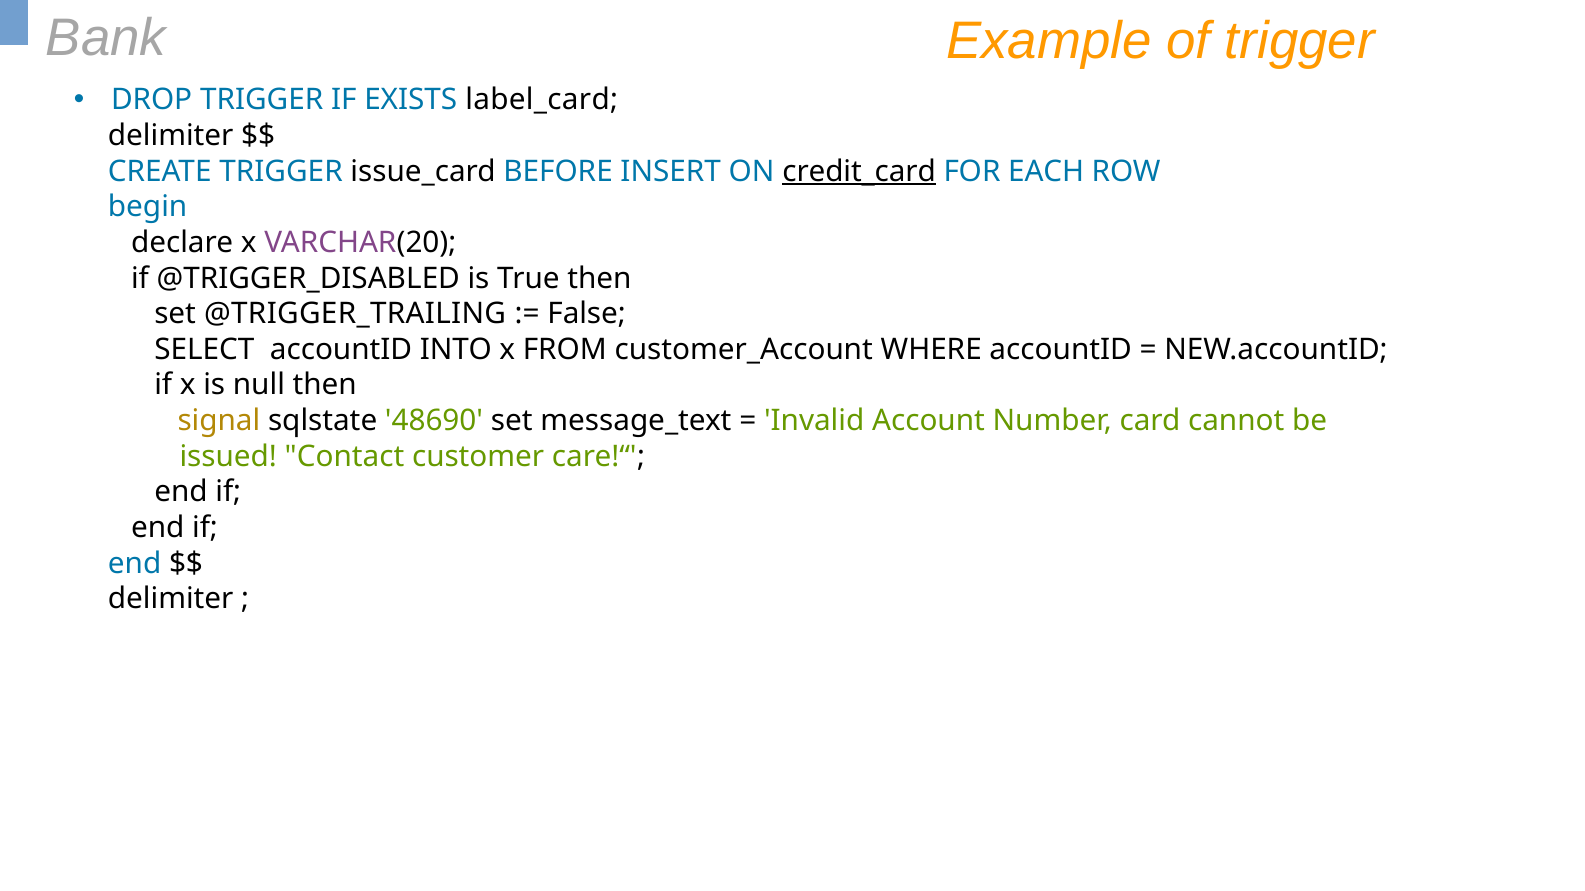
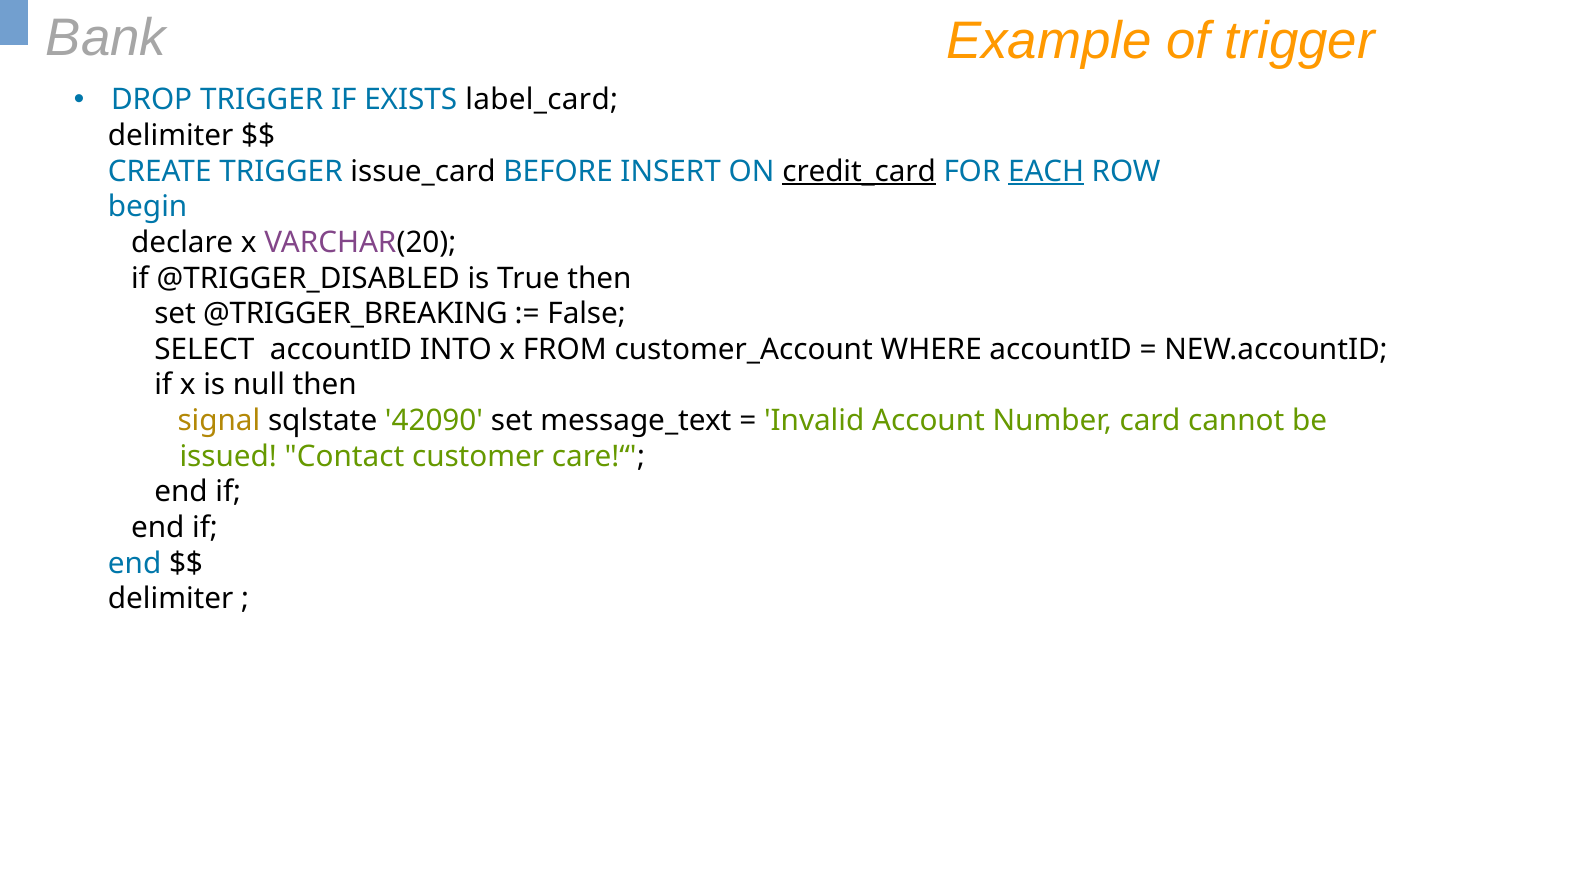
EACH underline: none -> present
@TRIGGER_TRAILING: @TRIGGER_TRAILING -> @TRIGGER_BREAKING
48690: 48690 -> 42090
